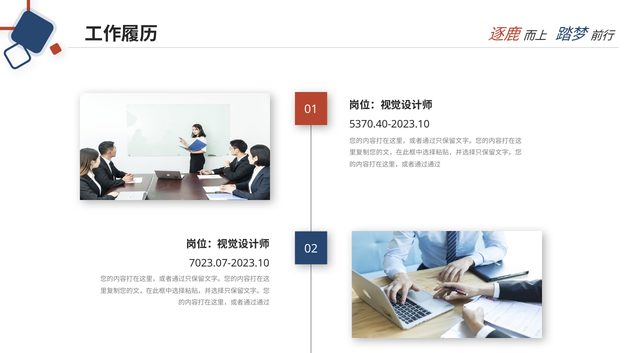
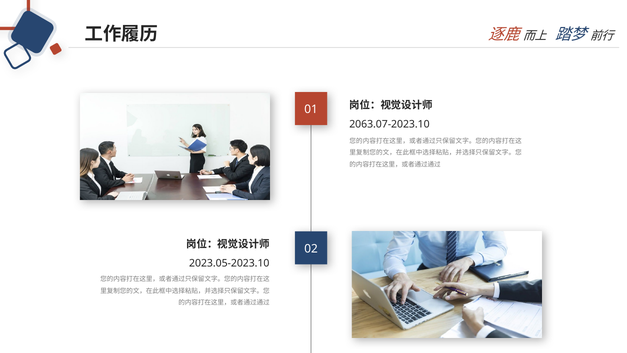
5370.40-2023.10: 5370.40-2023.10 -> 2063.07-2023.10
7023.07-2023.10: 7023.07-2023.10 -> 2023.05-2023.10
